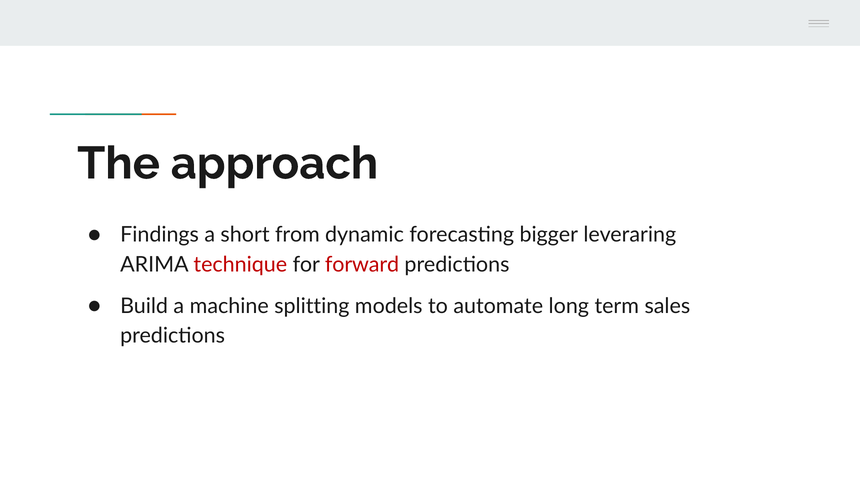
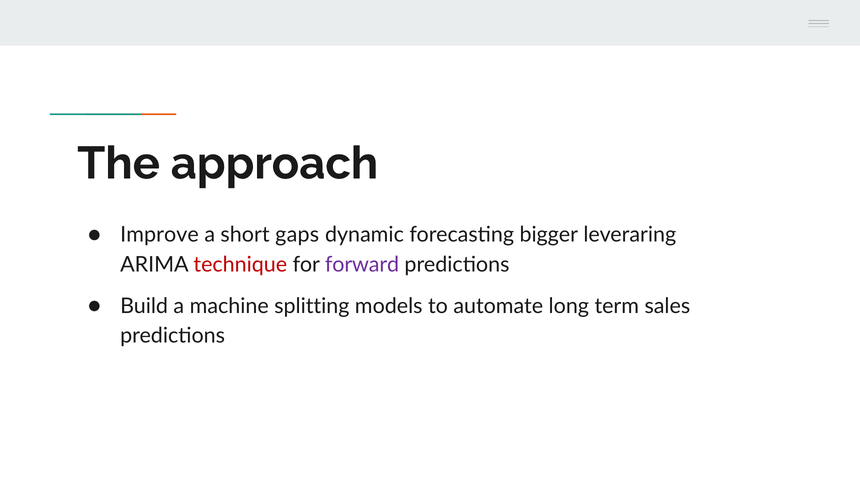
Findings: Findings -> Improve
from: from -> gaps
forward colour: red -> purple
